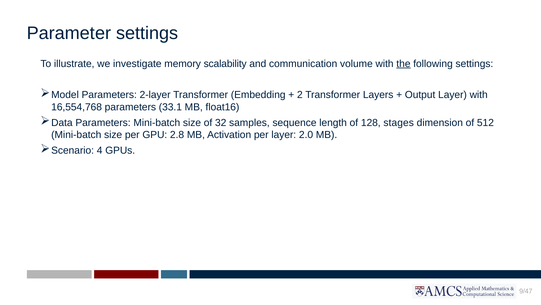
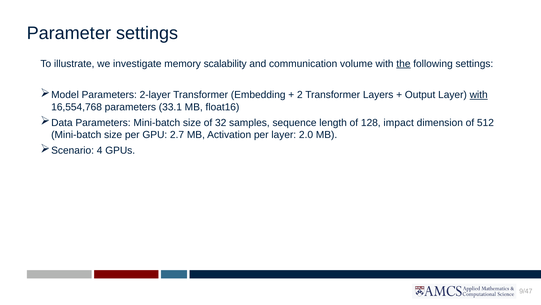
with at (479, 95) underline: none -> present
stages: stages -> impact
2.8: 2.8 -> 2.7
